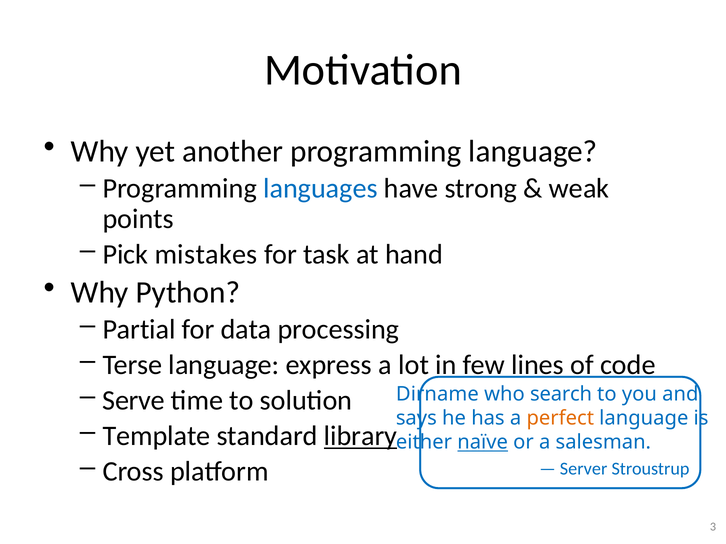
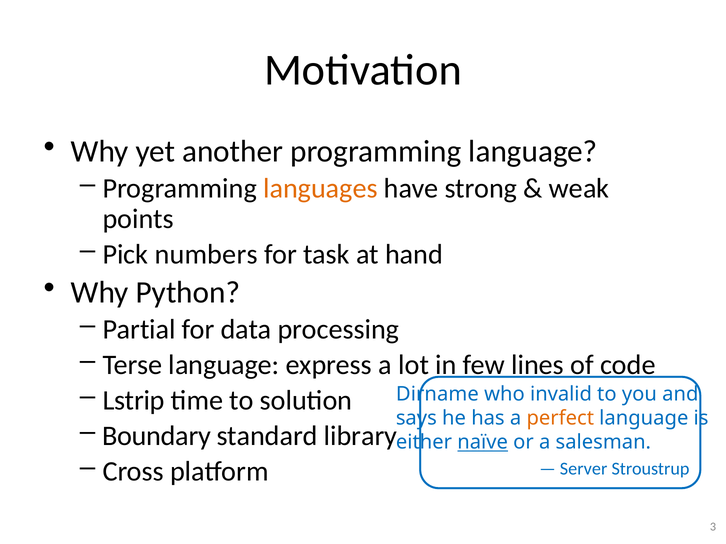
languages colour: blue -> orange
mistakes: mistakes -> numbers
Serve: Serve -> Lstrip
search: search -> invalid
Template: Template -> Boundary
library underline: present -> none
